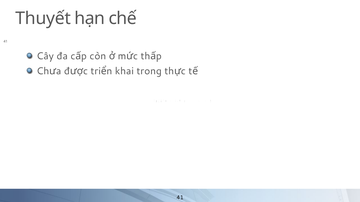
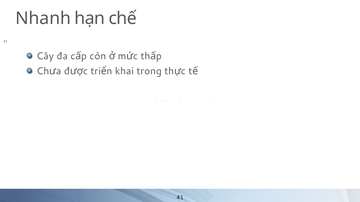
Thuyết: Thuyết -> Nhanh
